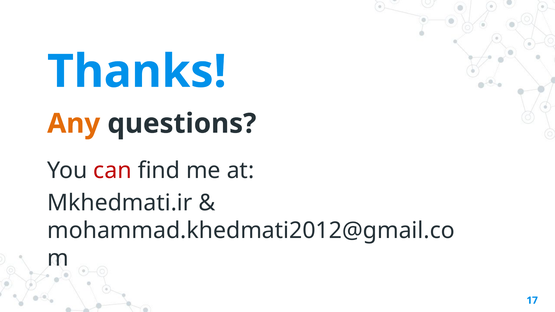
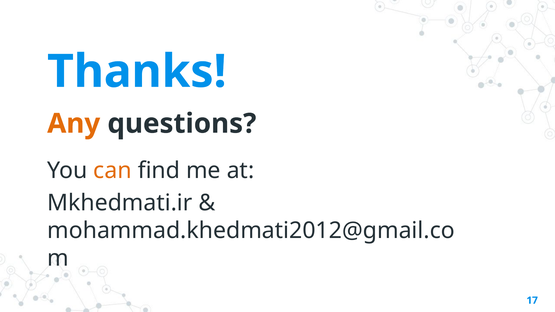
can colour: red -> orange
